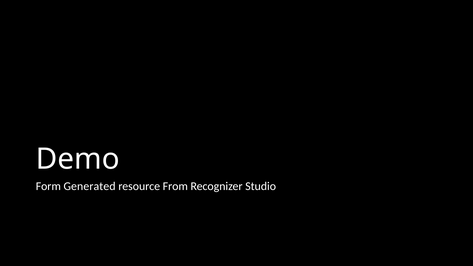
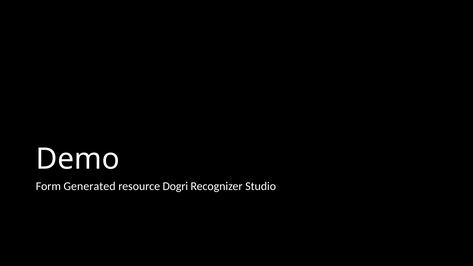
From: From -> Dogri
